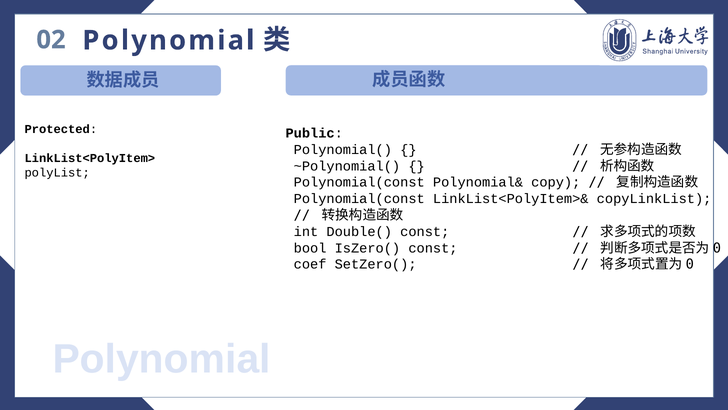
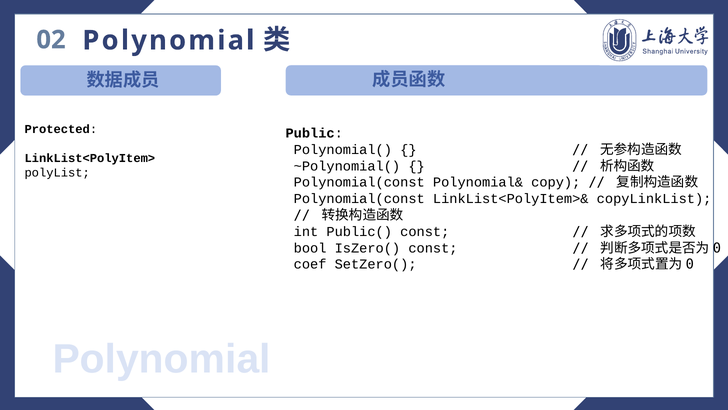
Double(: Double( -> Public(
